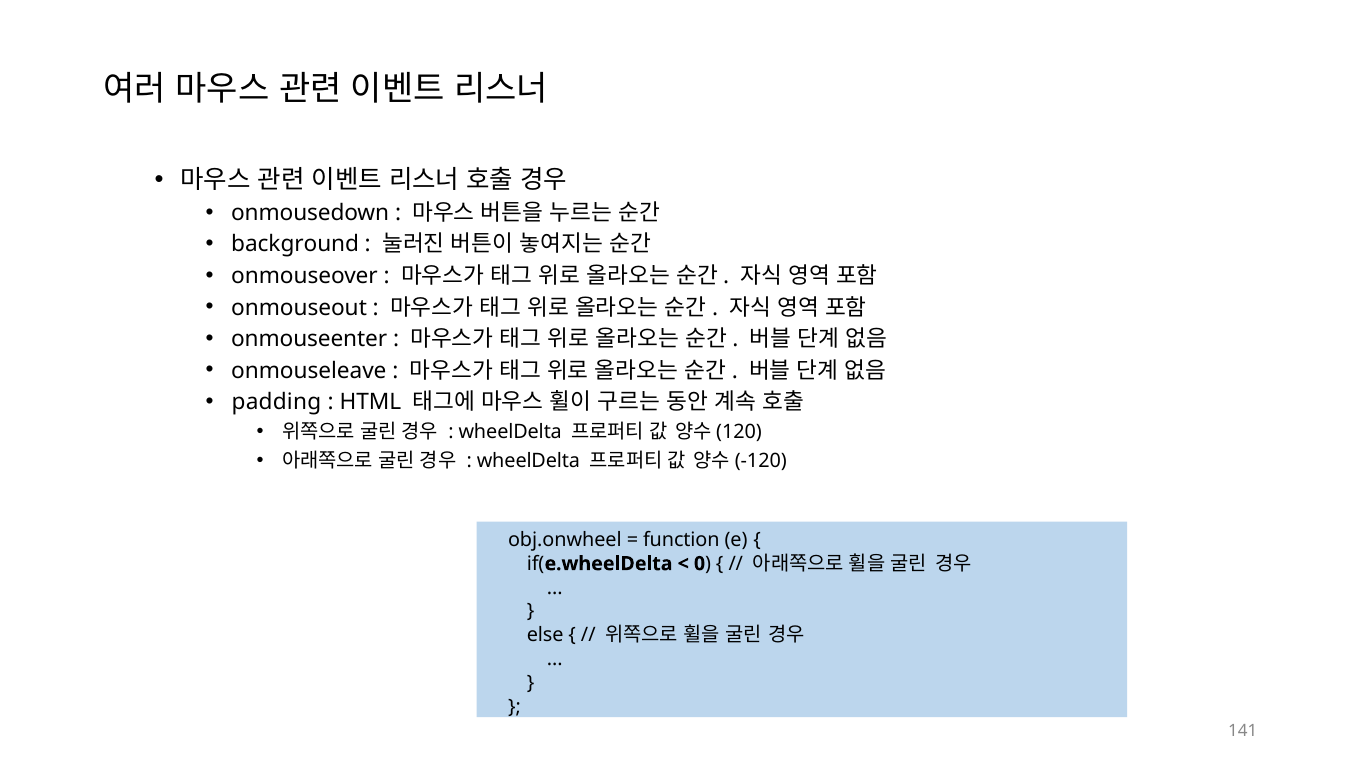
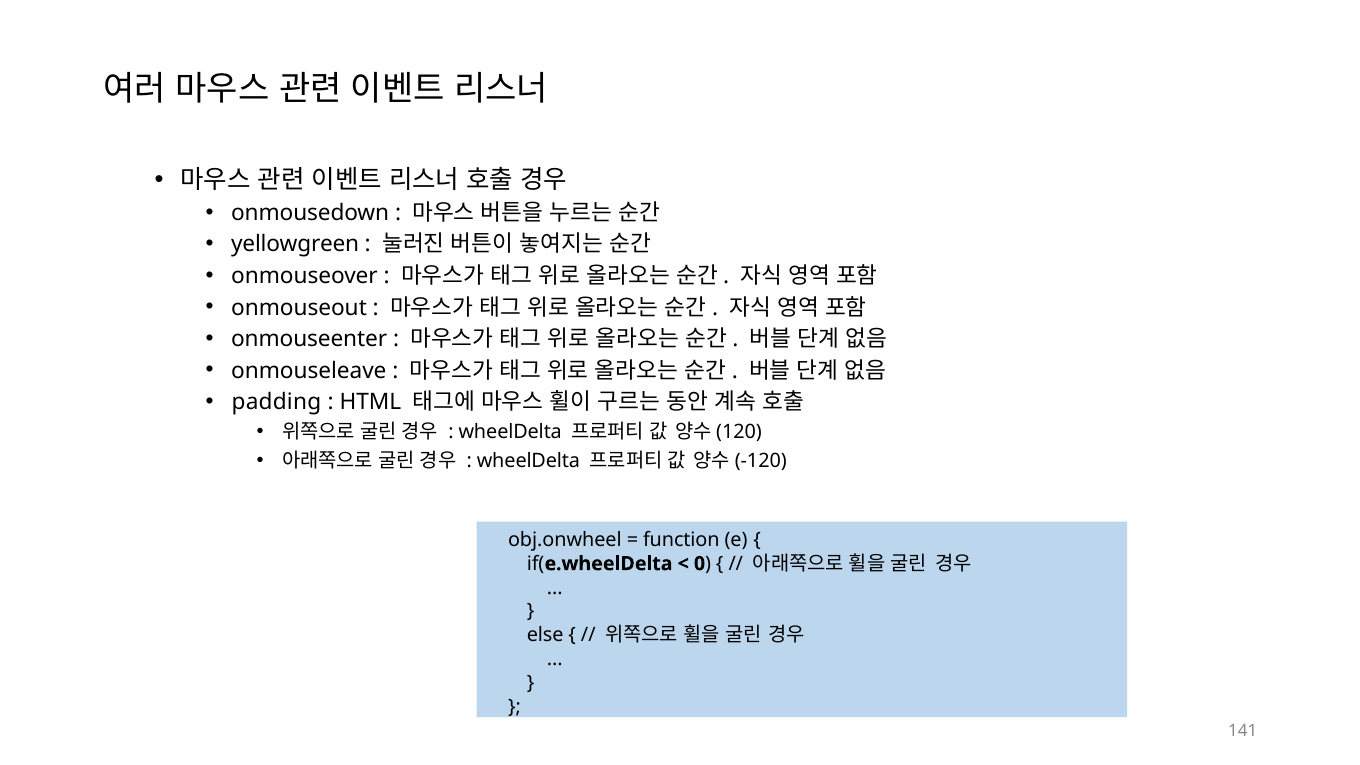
background: background -> yellowgreen
